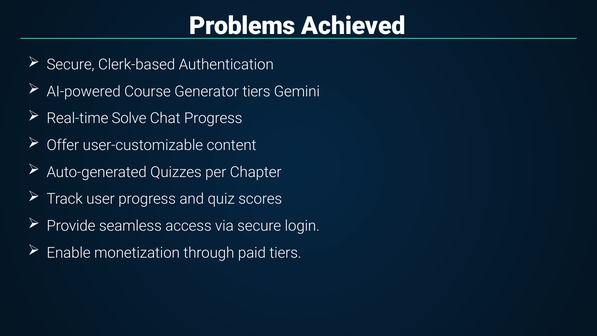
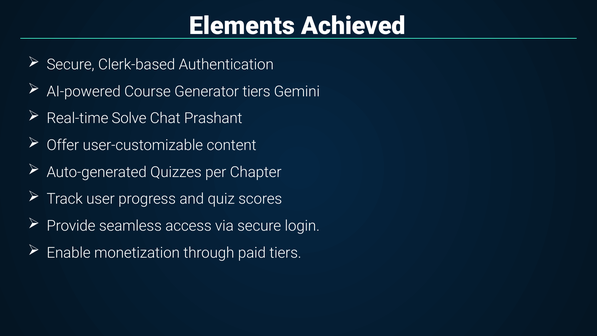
Problems: Problems -> Elements
Chat Progress: Progress -> Prashant
